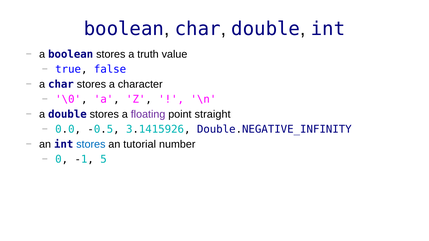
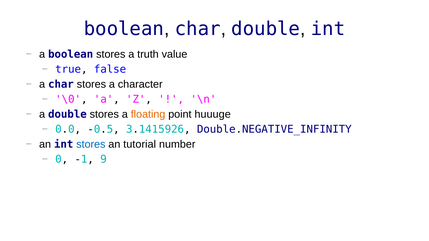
floating colour: purple -> orange
straight: straight -> huuuge
5: 5 -> 9
